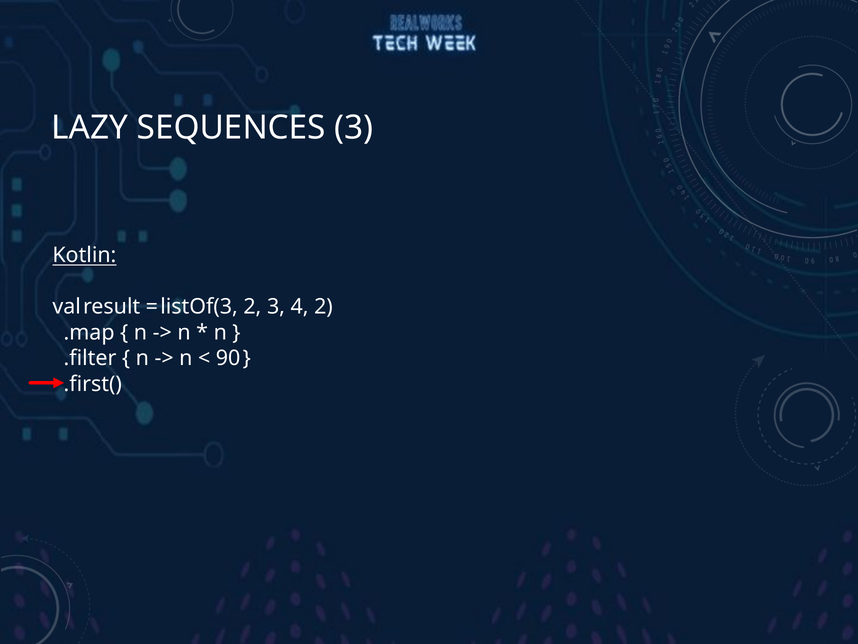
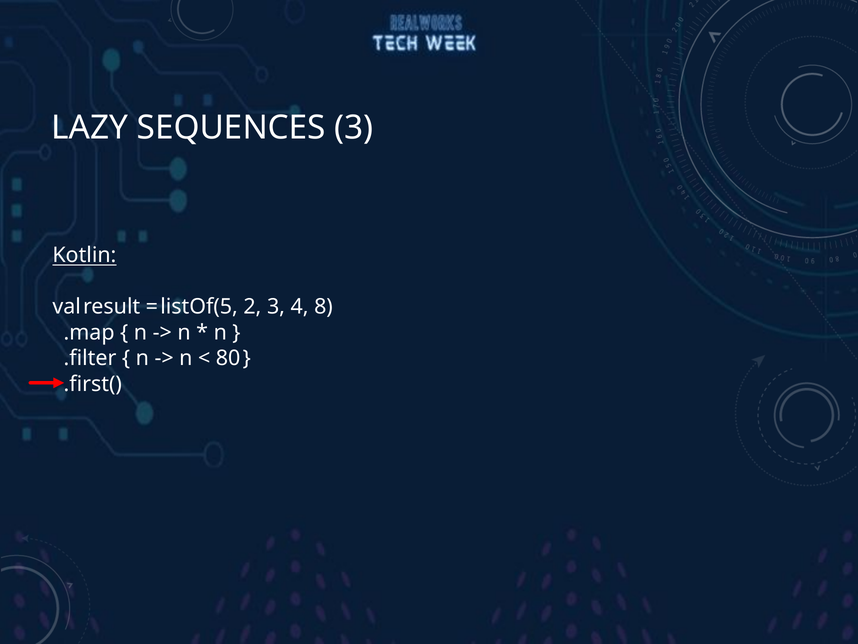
listOf(3: listOf(3 -> listOf(5
4 2: 2 -> 8
90: 90 -> 80
